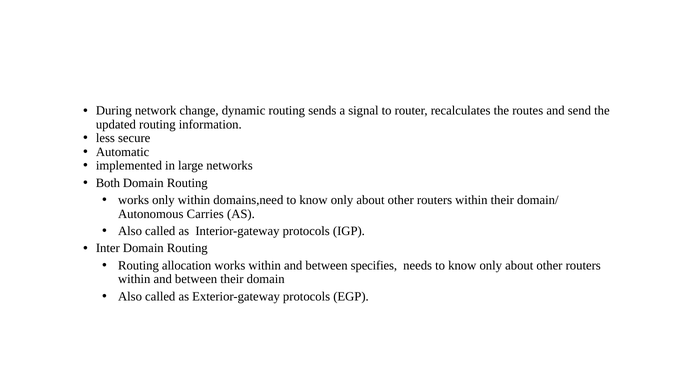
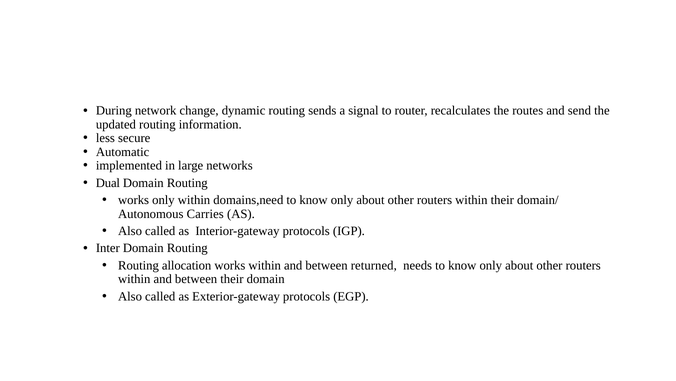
Both: Both -> Dual
specifies: specifies -> returned
